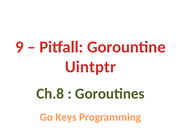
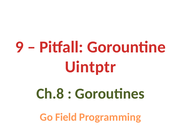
Keys: Keys -> Field
